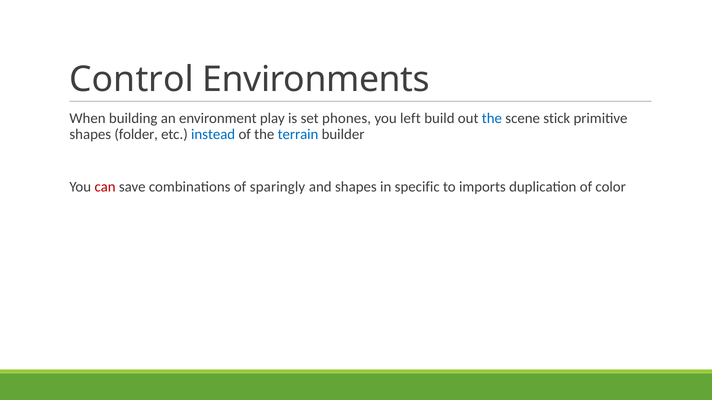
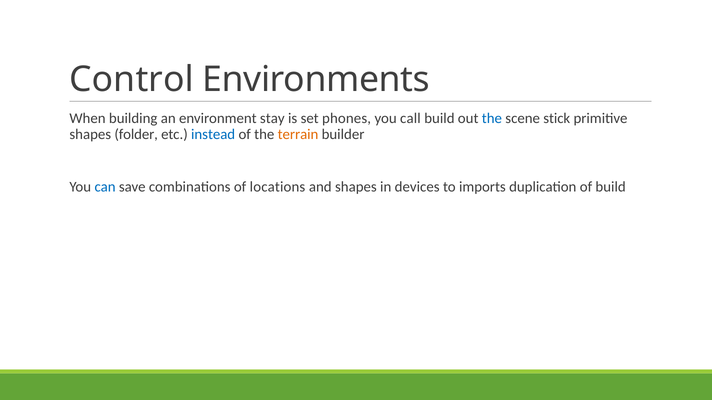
play: play -> stay
left: left -> call
terrain colour: blue -> orange
can colour: red -> blue
sparingly: sparingly -> locations
specific: specific -> devices
of color: color -> build
